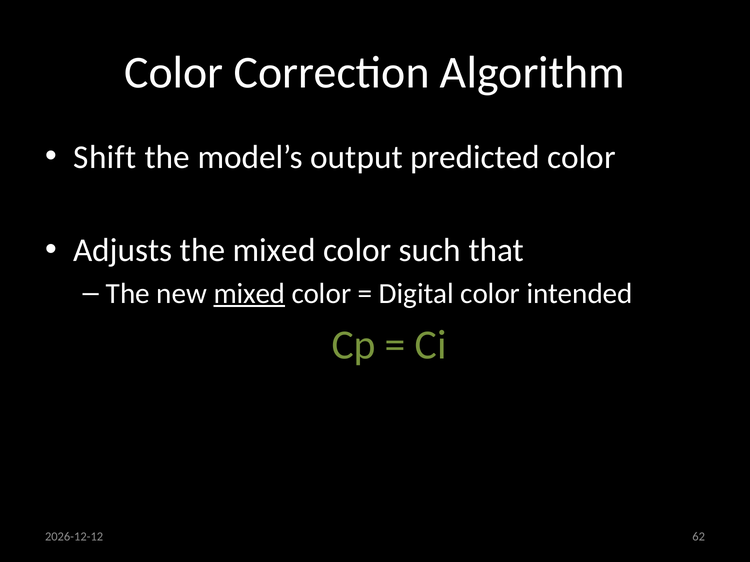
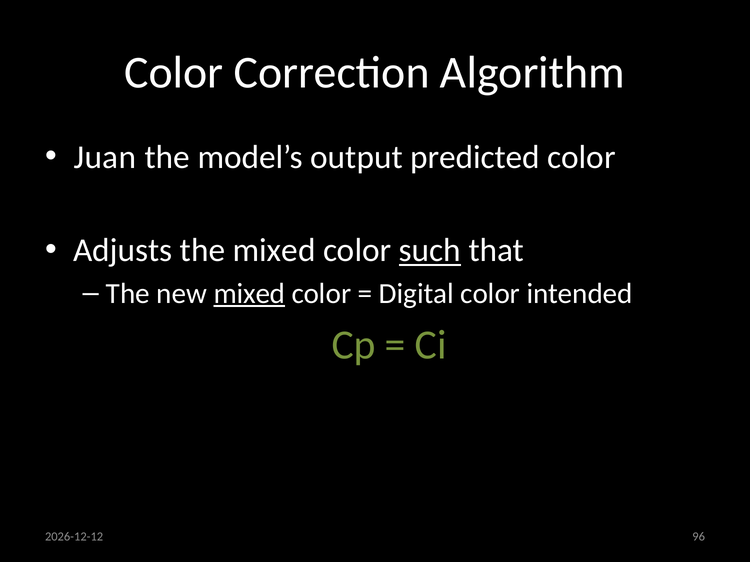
Shift: Shift -> Juan
such underline: none -> present
62: 62 -> 96
